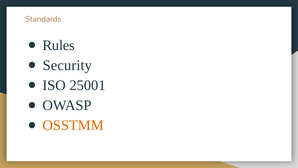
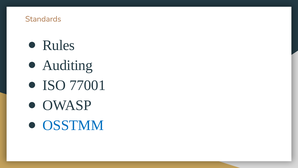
Security: Security -> Auditing
25001: 25001 -> 77001
OSSTMM colour: orange -> blue
